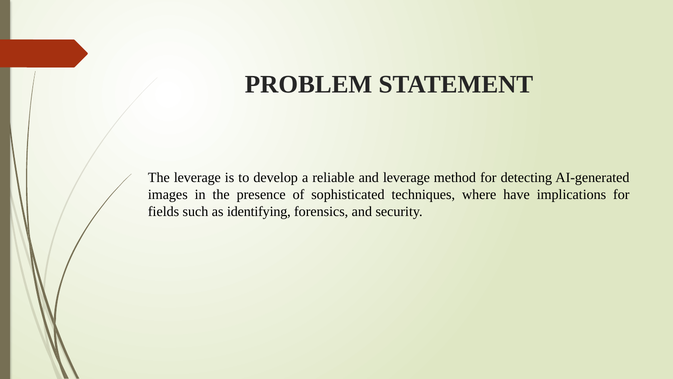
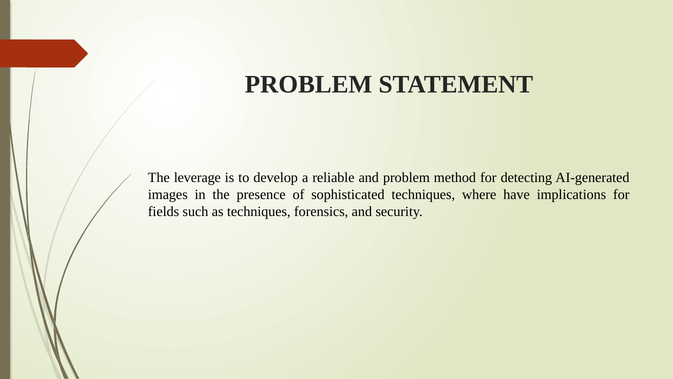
and leverage: leverage -> problem
as identifying: identifying -> techniques
